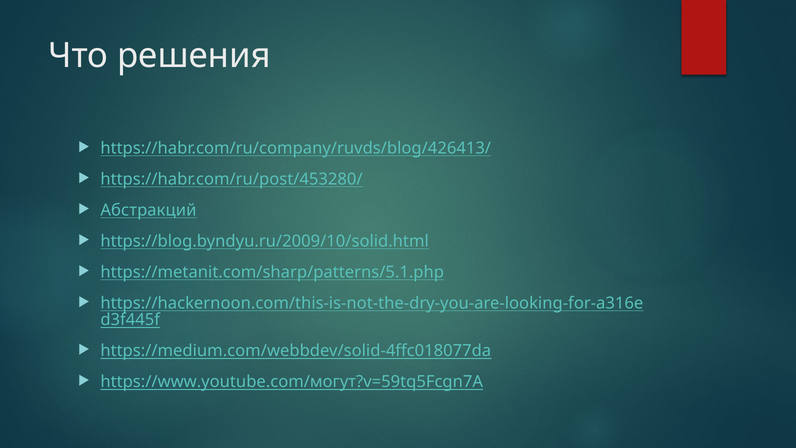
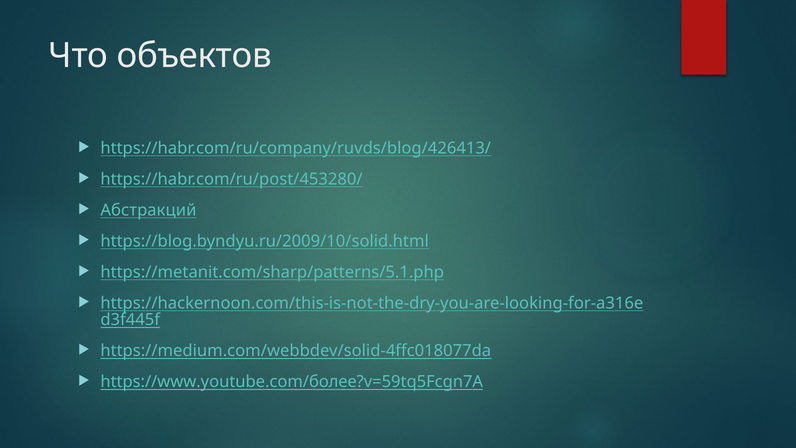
решения: решения -> объектов
https://www.youtube.com/могут?v=59tq5Fcgn7A: https://www.youtube.com/могут?v=59tq5Fcgn7A -> https://www.youtube.com/более?v=59tq5Fcgn7A
